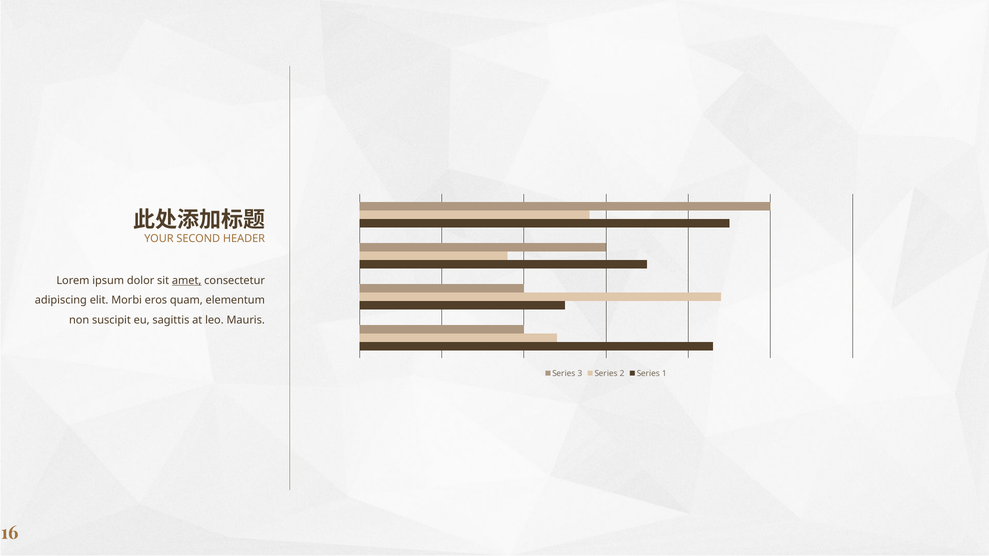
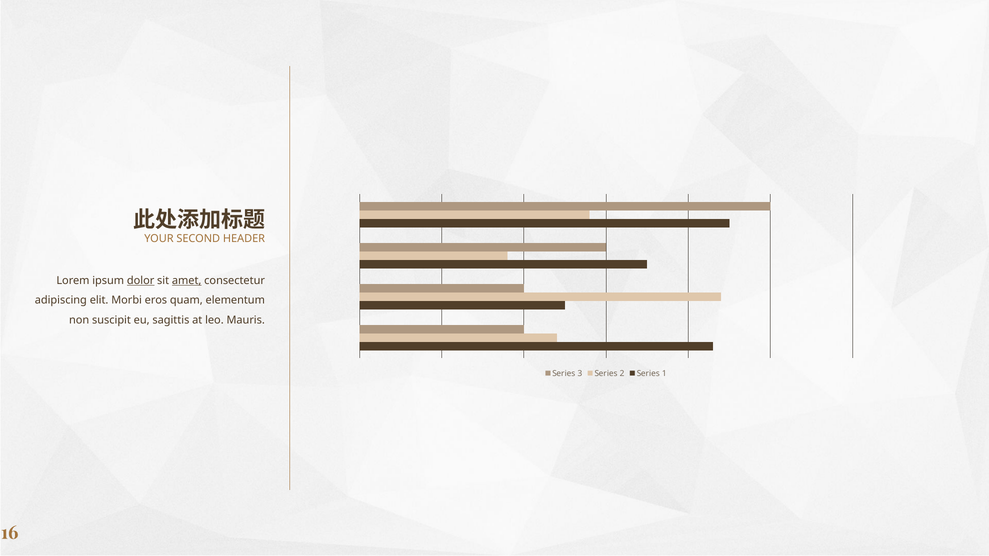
dolor underline: none -> present
